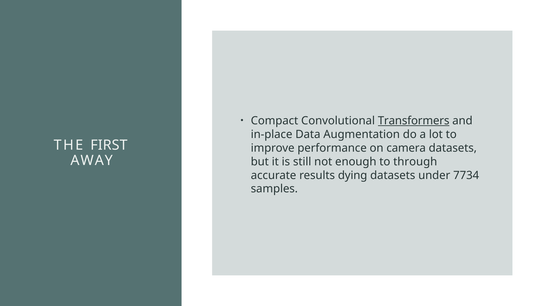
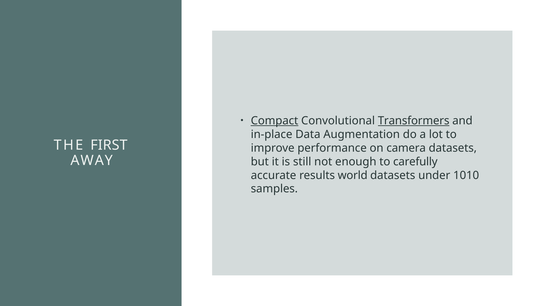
Compact underline: none -> present
through: through -> carefully
dying: dying -> world
7734: 7734 -> 1010
